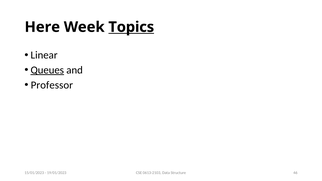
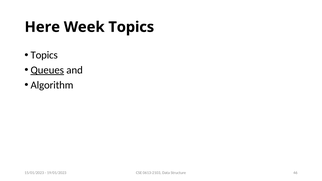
Topics at (131, 27) underline: present -> none
Linear at (44, 55): Linear -> Topics
Professor: Professor -> Algorithm
